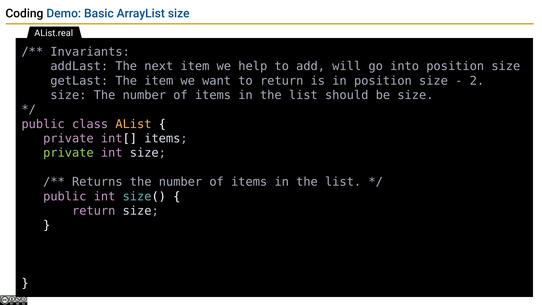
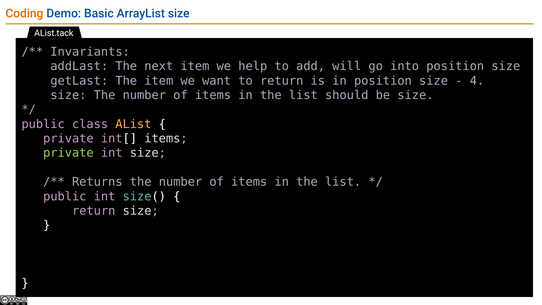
Coding colour: black -> orange
AList.real: AList.real -> AList.tack
2: 2 -> 4
